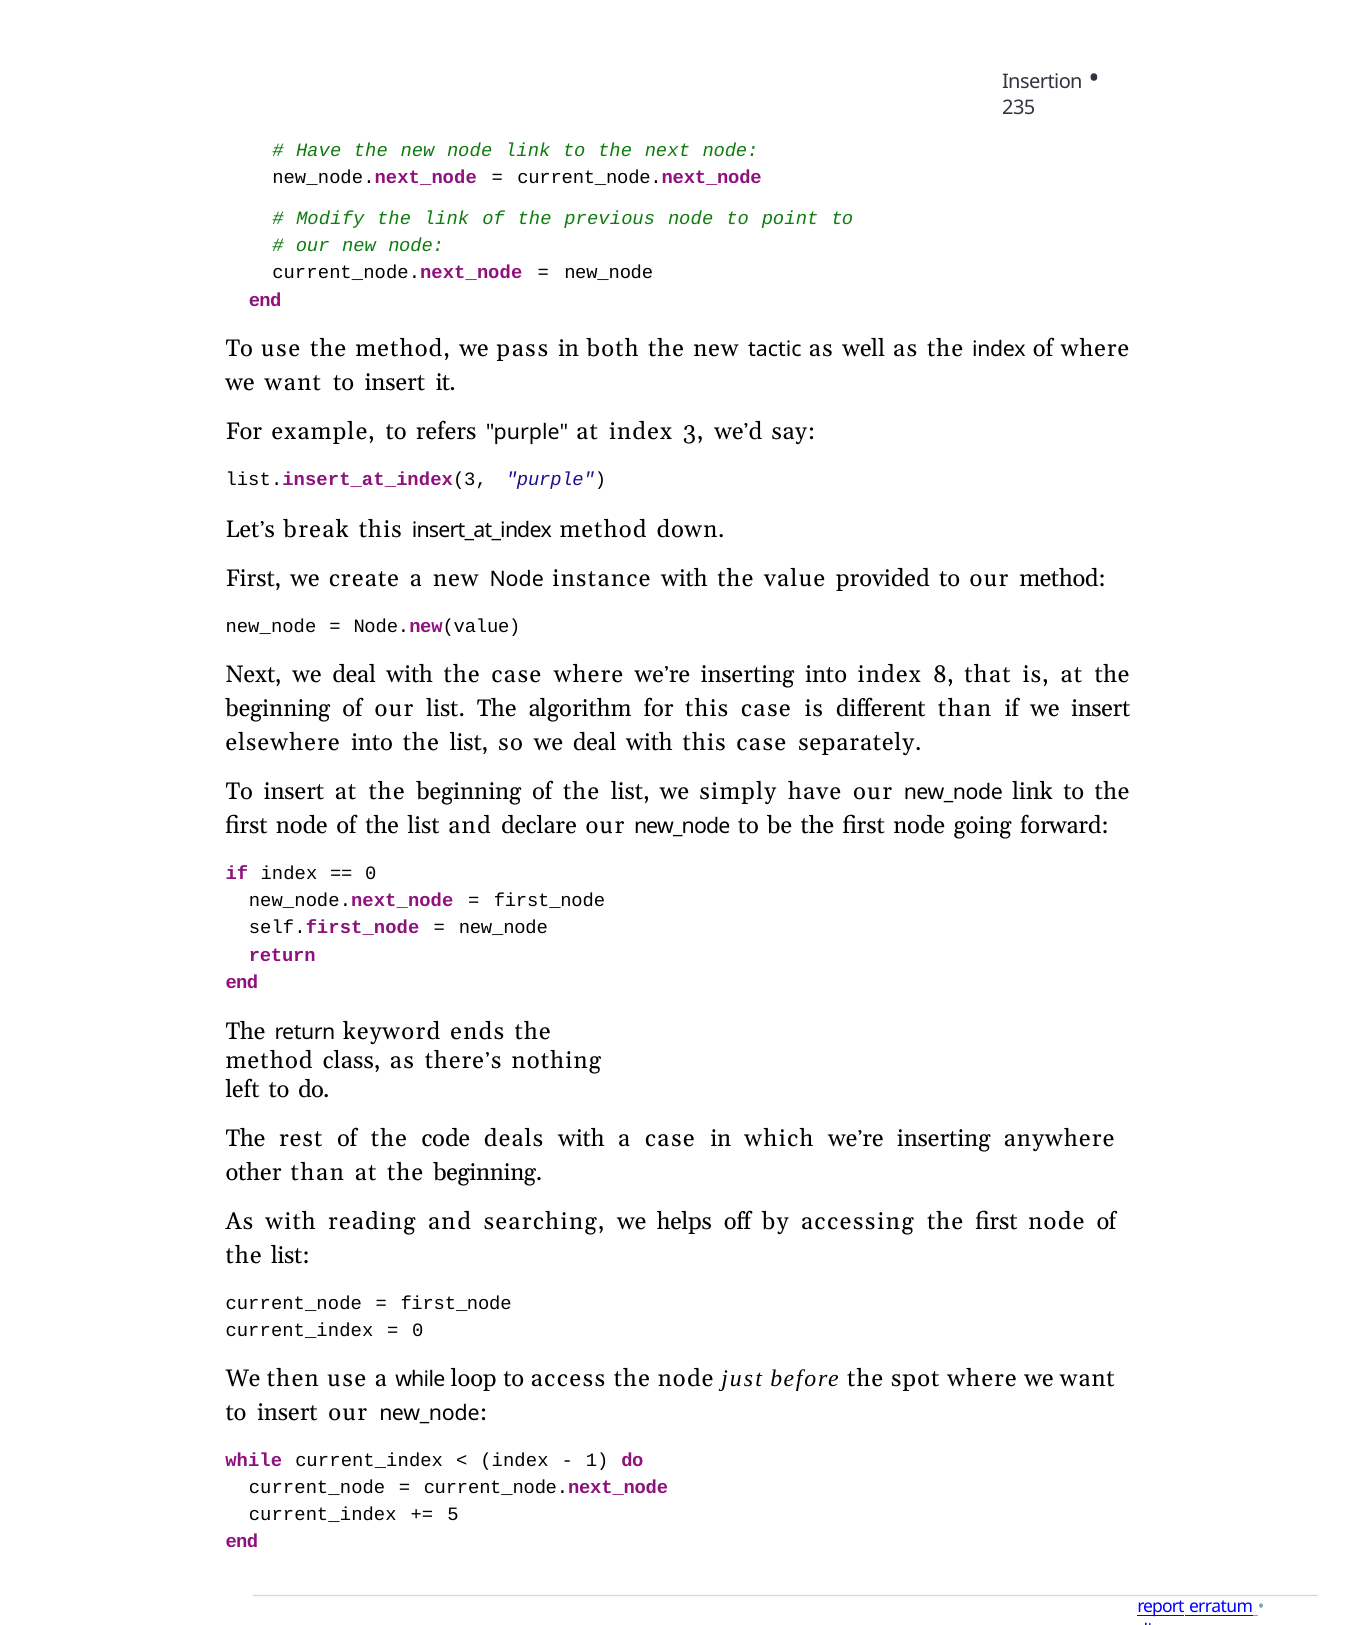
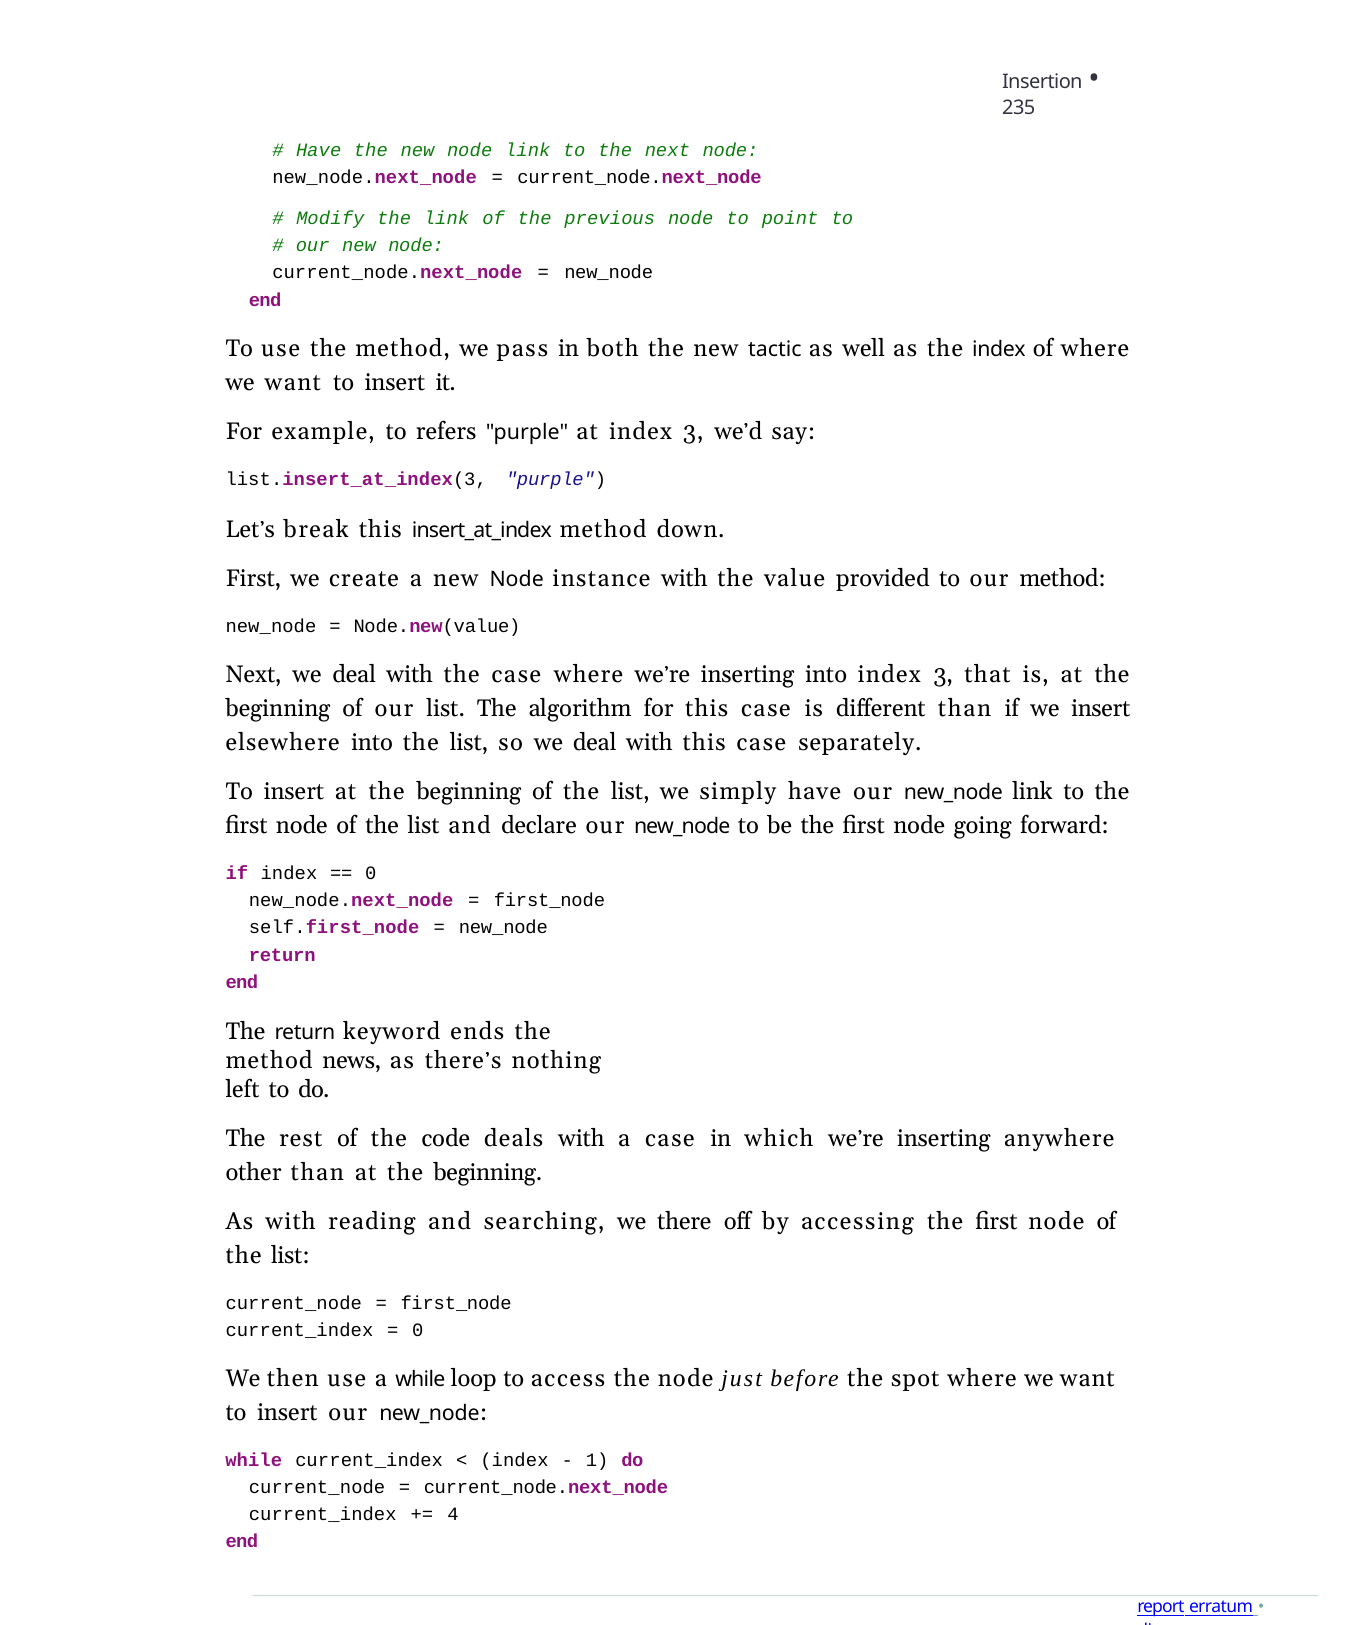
into index 8: 8 -> 3
class: class -> news
helps: helps -> there
5: 5 -> 4
